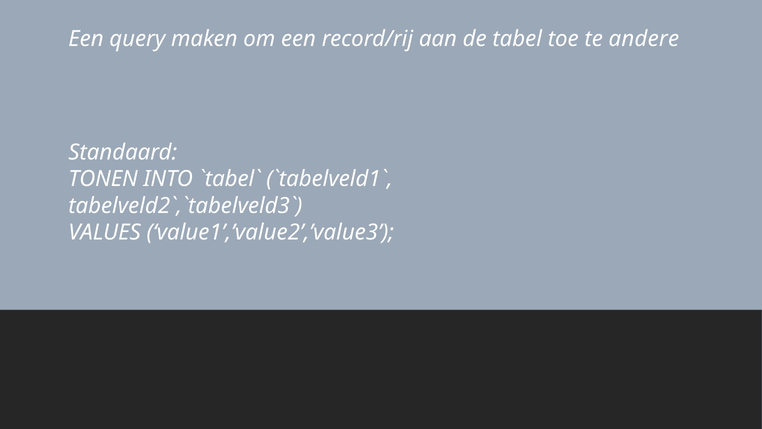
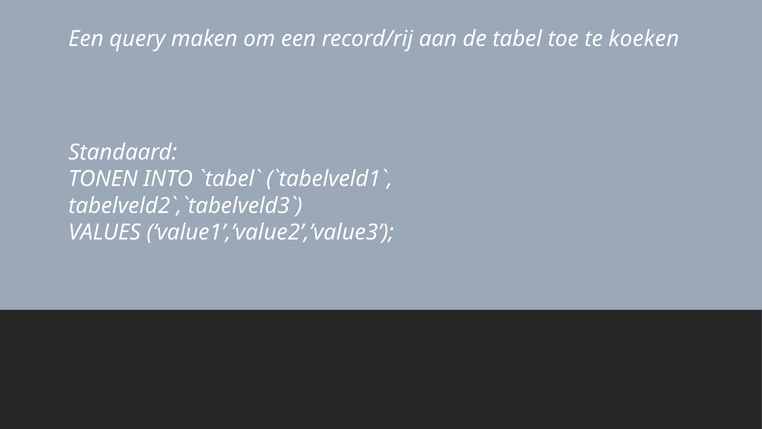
andere: andere -> koeken
